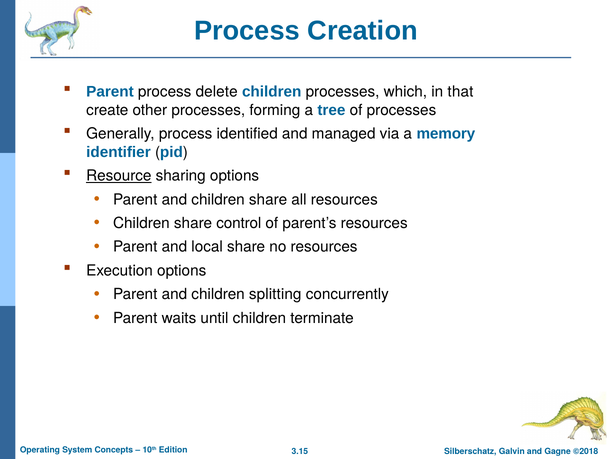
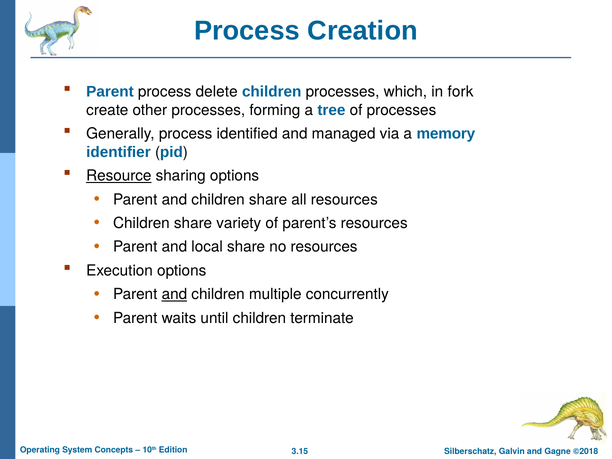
that: that -> fork
control: control -> variety
and at (174, 294) underline: none -> present
splitting: splitting -> multiple
